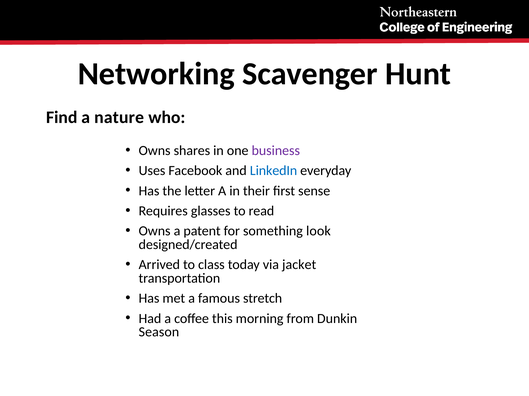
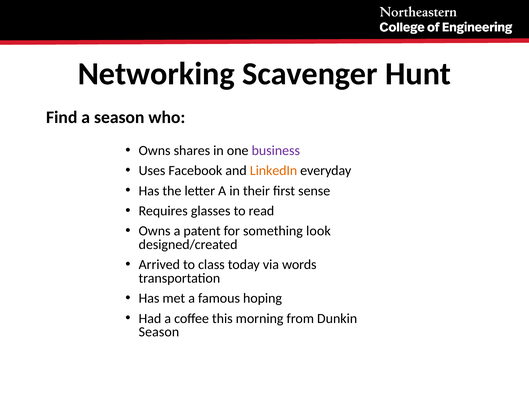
a nature: nature -> season
LinkedIn colour: blue -> orange
jacket: jacket -> words
stretch: stretch -> hoping
